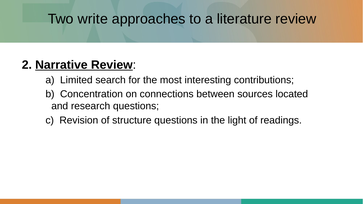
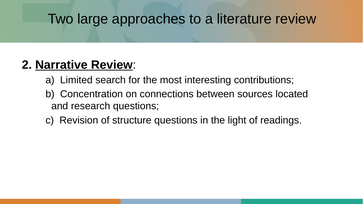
write: write -> large
